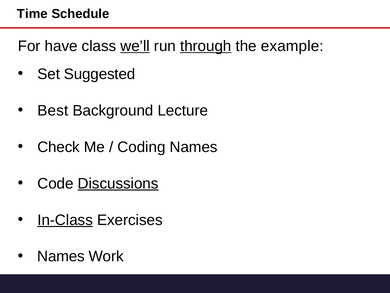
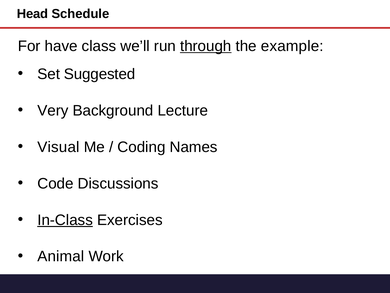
Time: Time -> Head
we’ll underline: present -> none
Best: Best -> Very
Check: Check -> Visual
Discussions underline: present -> none
Names at (61, 256): Names -> Animal
